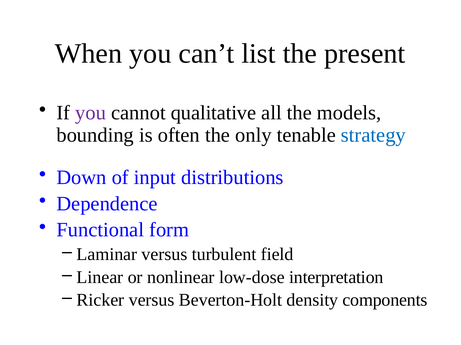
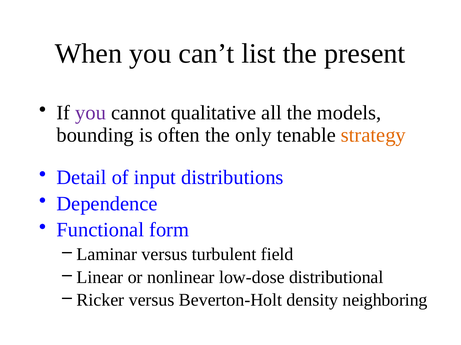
strategy colour: blue -> orange
Down: Down -> Detail
interpretation: interpretation -> distributional
components: components -> neighboring
